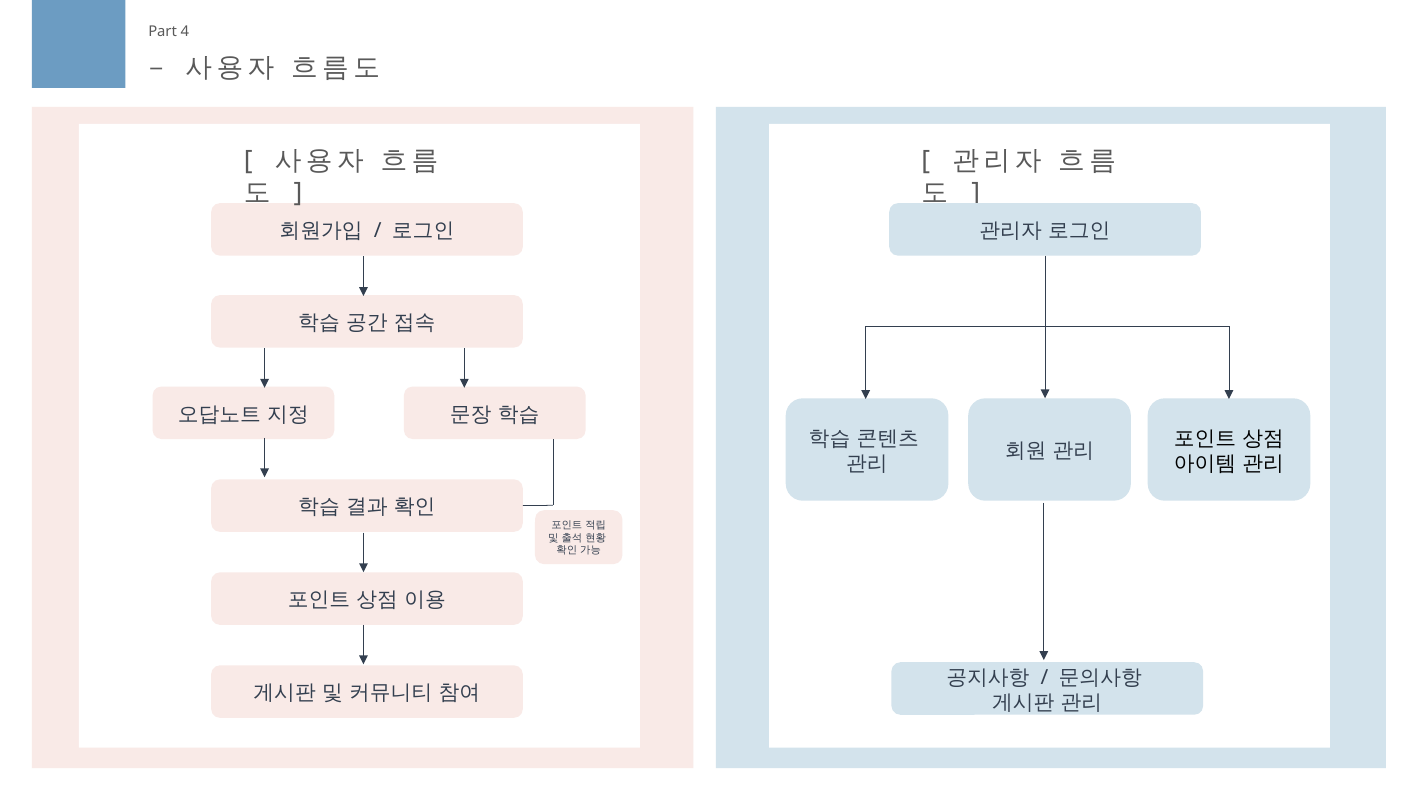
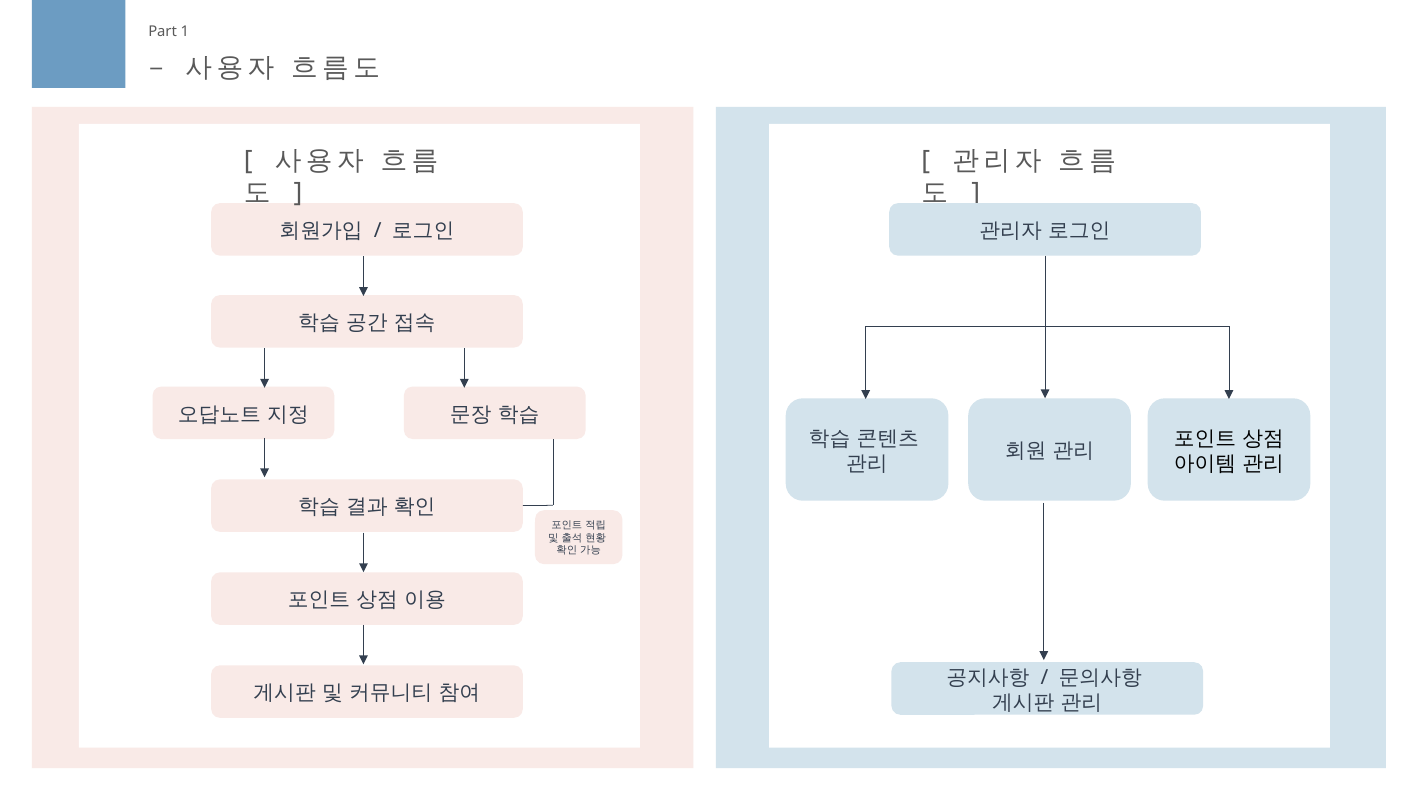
4: 4 -> 1
